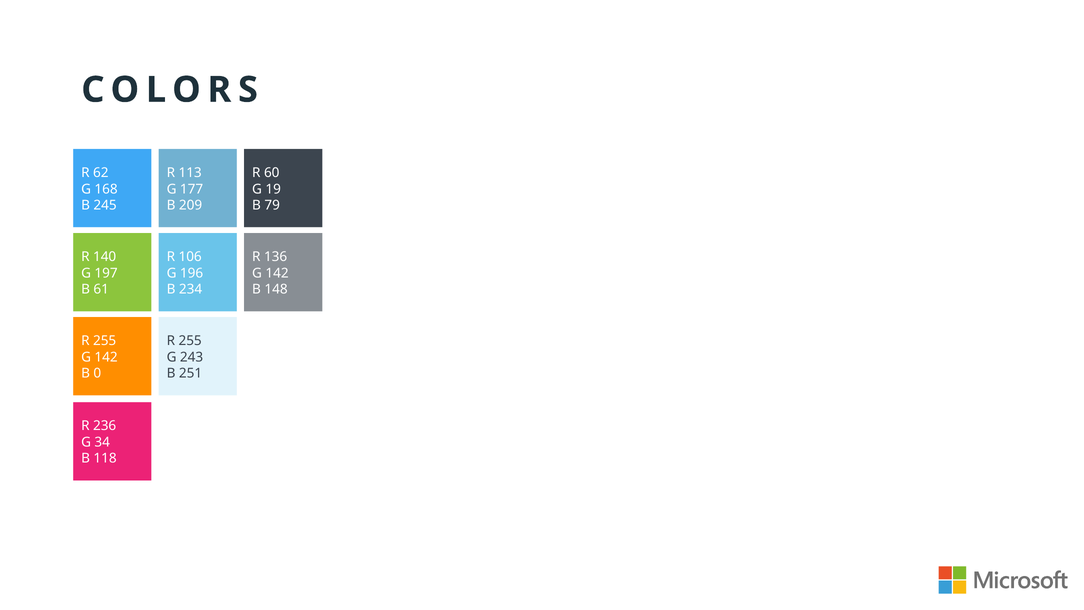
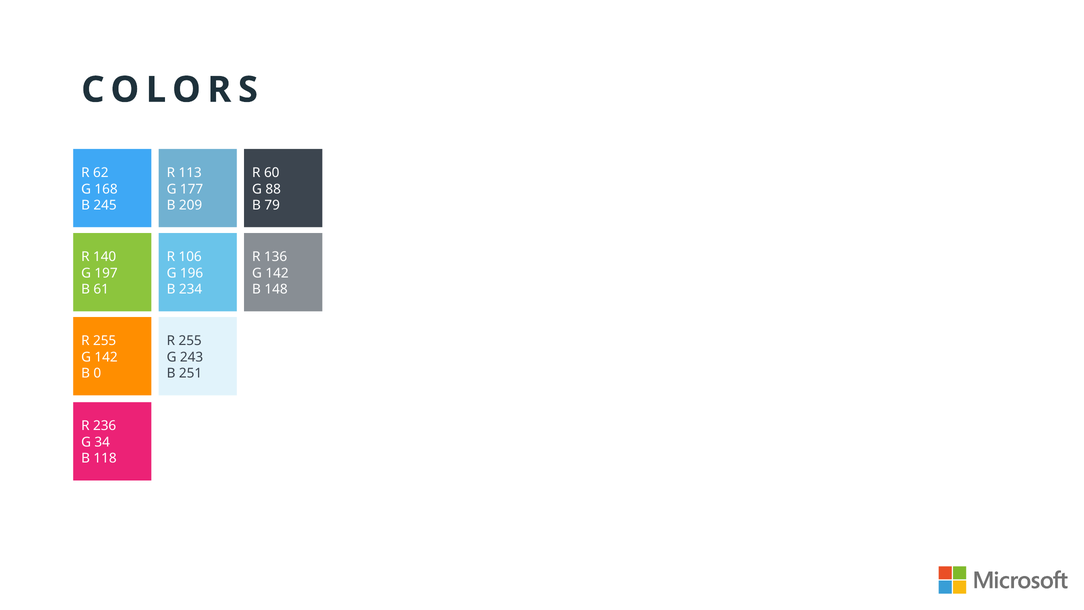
19: 19 -> 88
